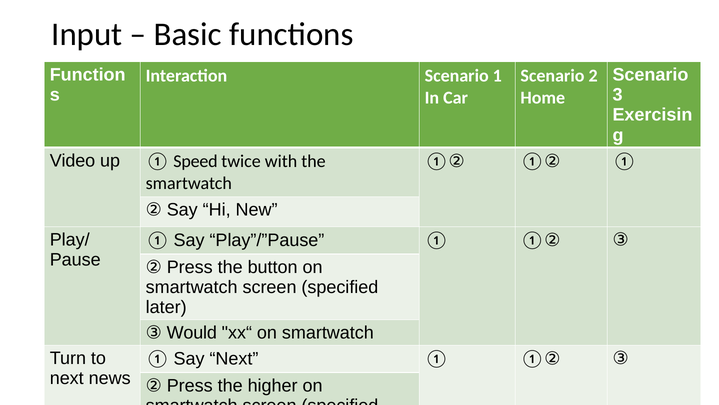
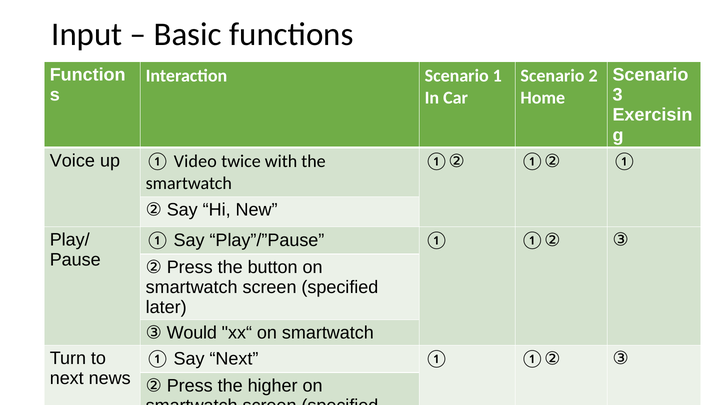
Video: Video -> Voice
Speed: Speed -> Video
